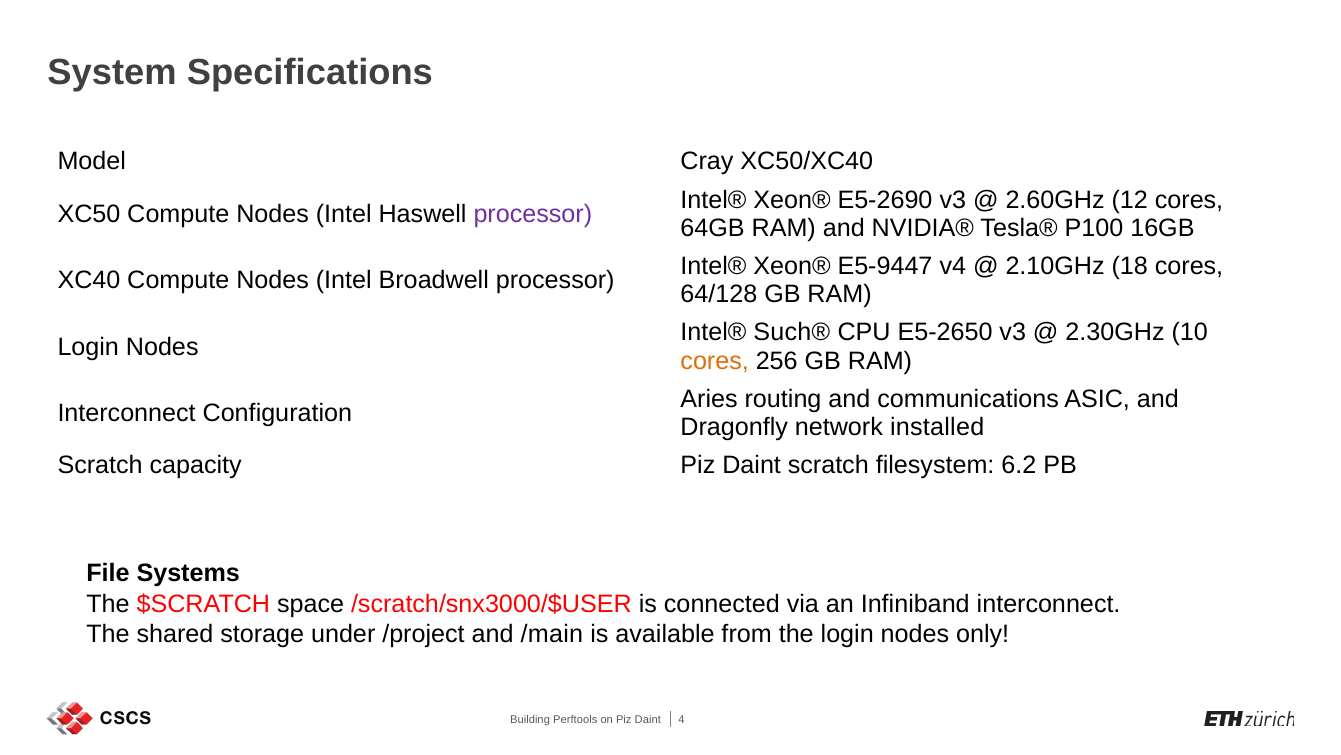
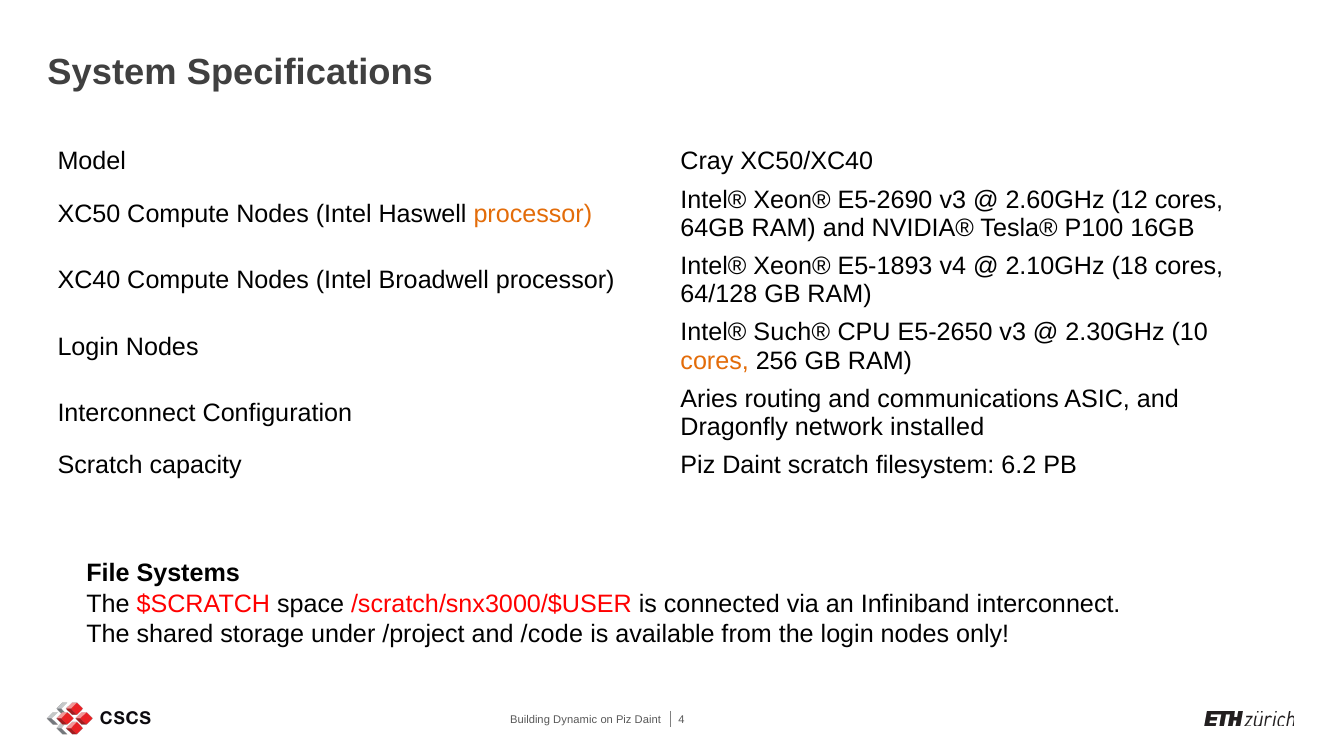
processor at (533, 214) colour: purple -> orange
E5-9447: E5-9447 -> E5-1893
/main: /main -> /code
Perftools: Perftools -> Dynamic
